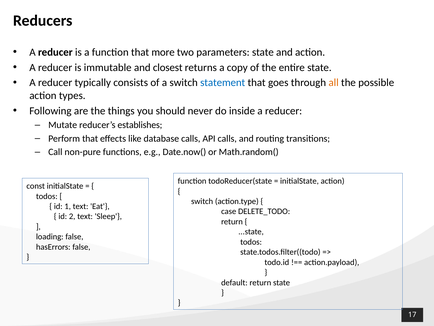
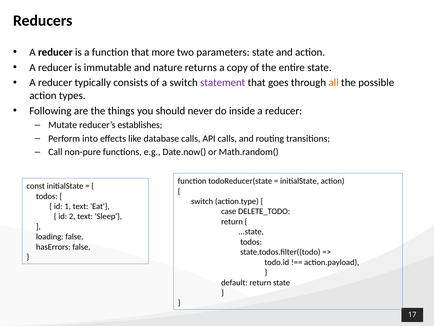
closest: closest -> nature
statement colour: blue -> purple
Perform that: that -> into
